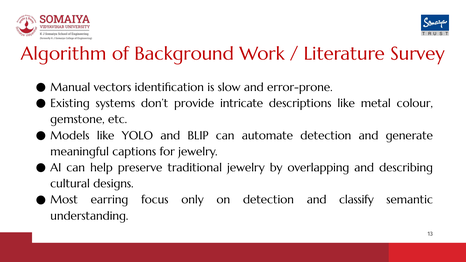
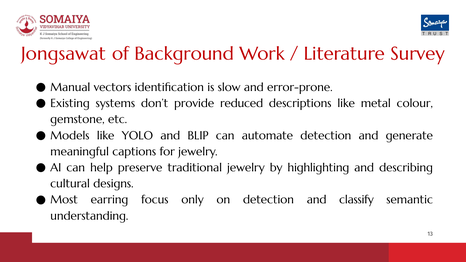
Algorithm: Algorithm -> Jongsawat
intricate: intricate -> reduced
overlapping: overlapping -> highlighting
